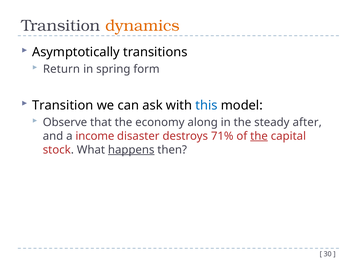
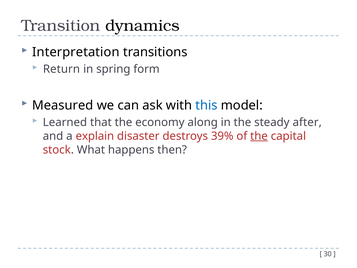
dynamics colour: orange -> black
Asymptotically: Asymptotically -> Interpretation
Transition at (63, 105): Transition -> Measured
Observe: Observe -> Learned
income: income -> explain
71%: 71% -> 39%
happens underline: present -> none
